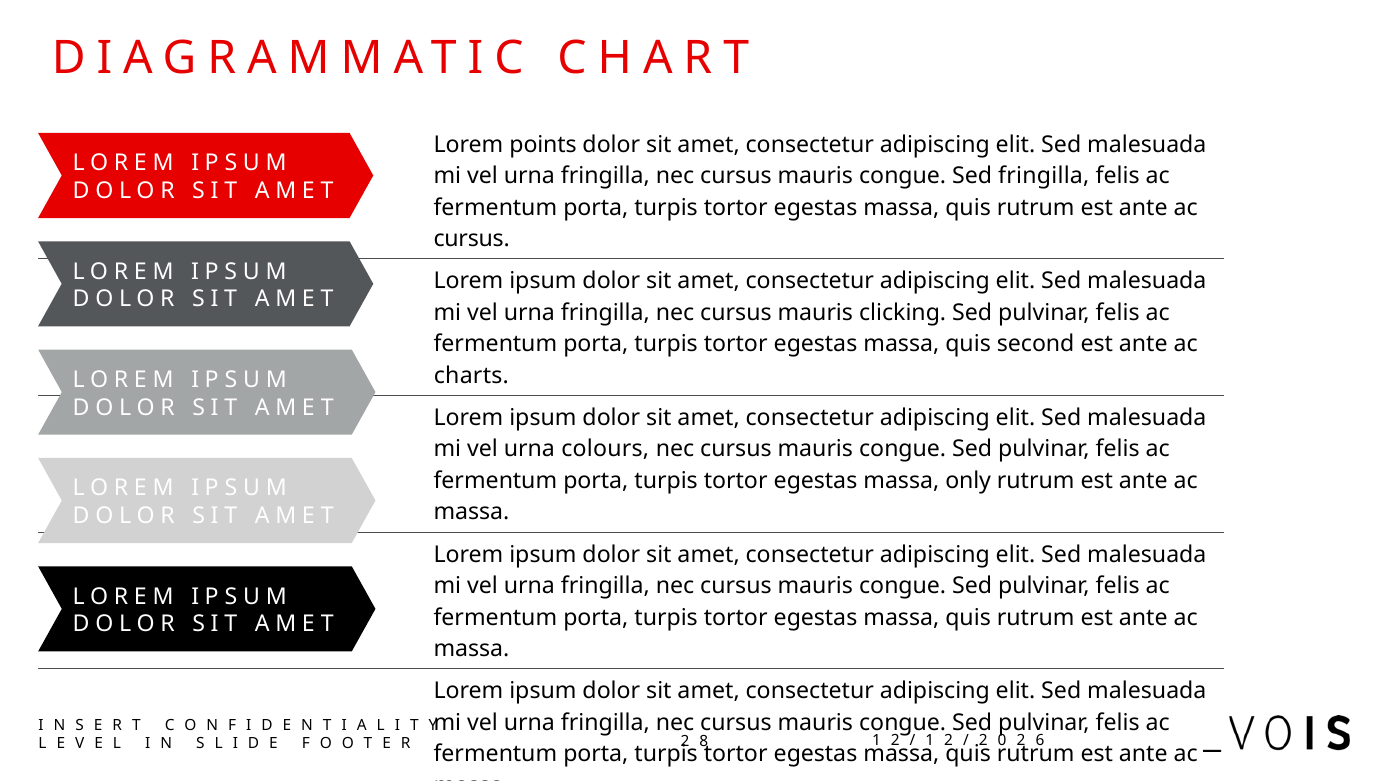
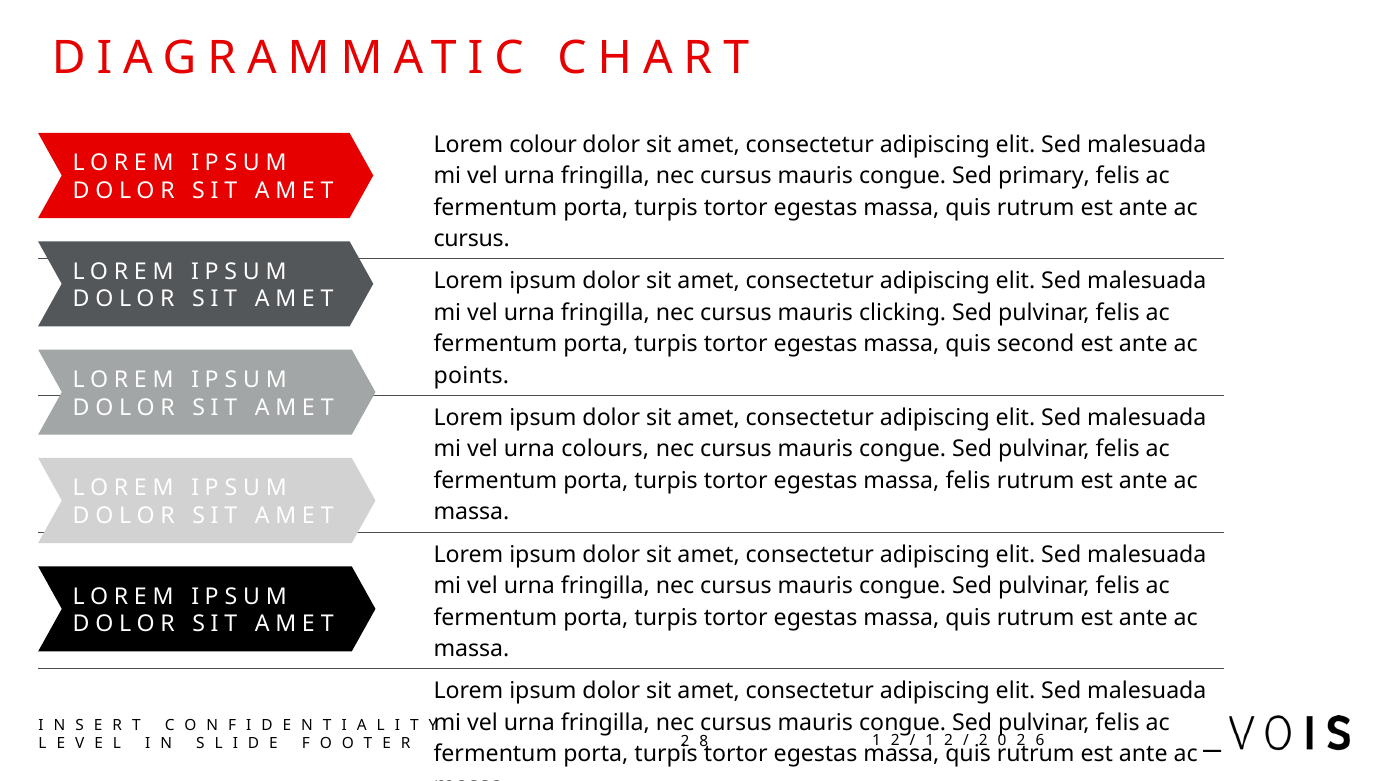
points: points -> colour
Sed fringilla: fringilla -> primary
charts: charts -> points
massa only: only -> felis
